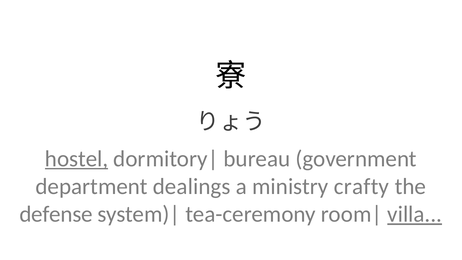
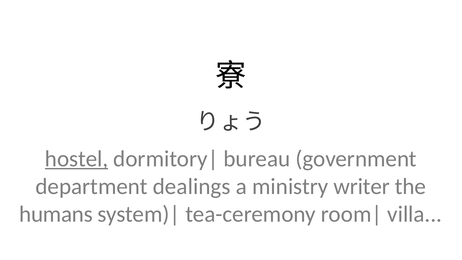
crafty: crafty -> writer
defense: defense -> humans
villa underline: present -> none
